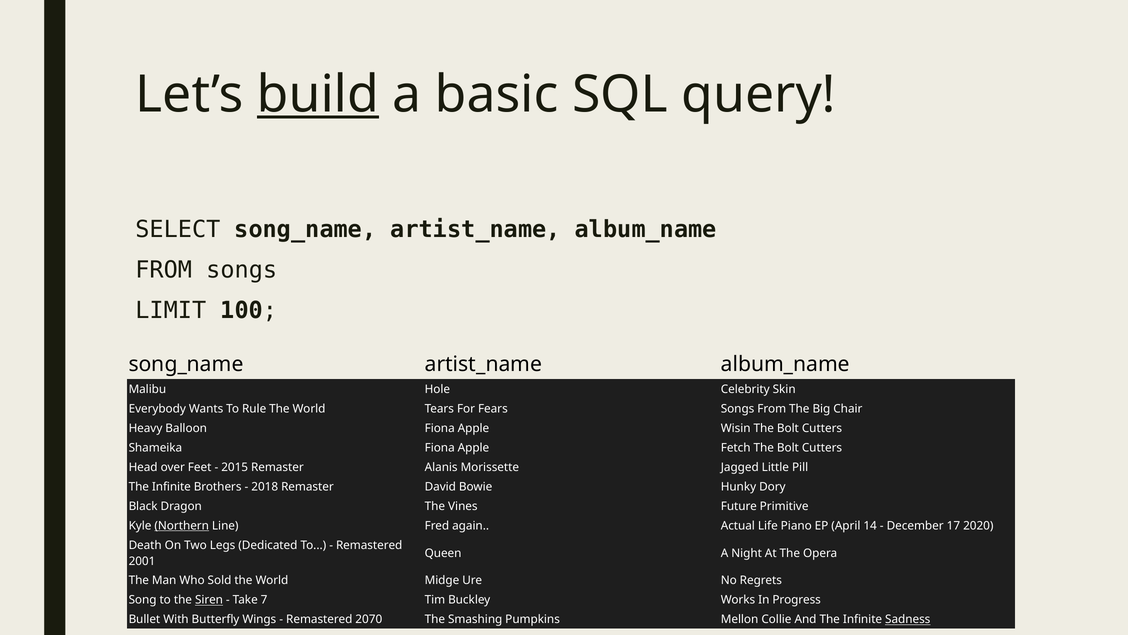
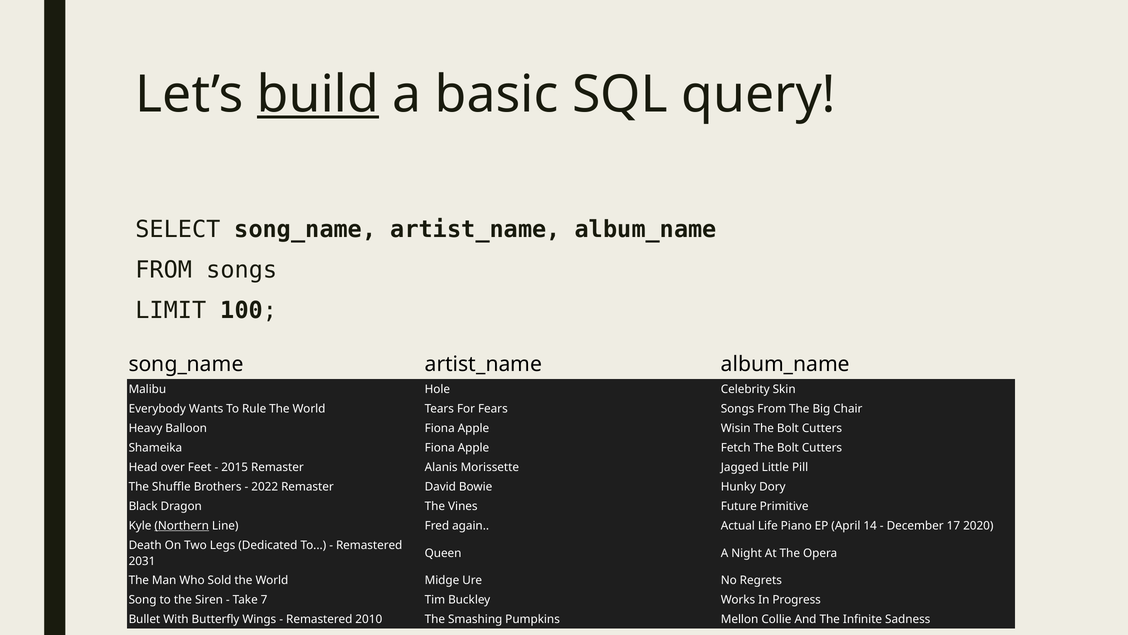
Infinite at (171, 486): Infinite -> Shuffle
2018: 2018 -> 2022
2001: 2001 -> 2031
Siren underline: present -> none
2070: 2070 -> 2010
Sadness underline: present -> none
